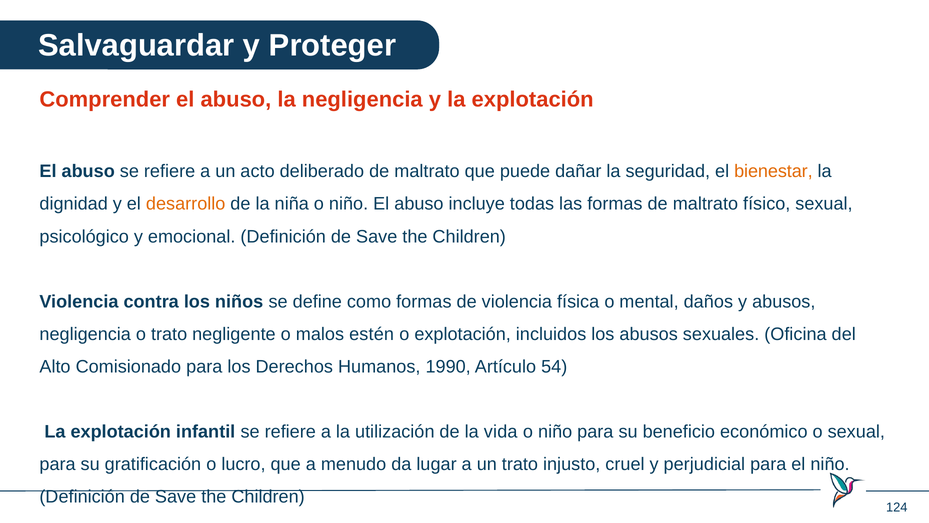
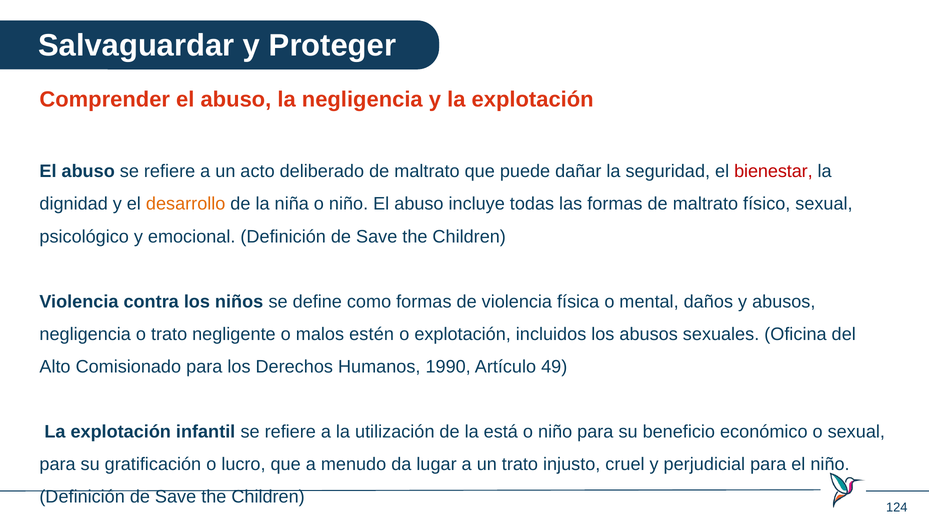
bienestar colour: orange -> red
54: 54 -> 49
vida: vida -> está
